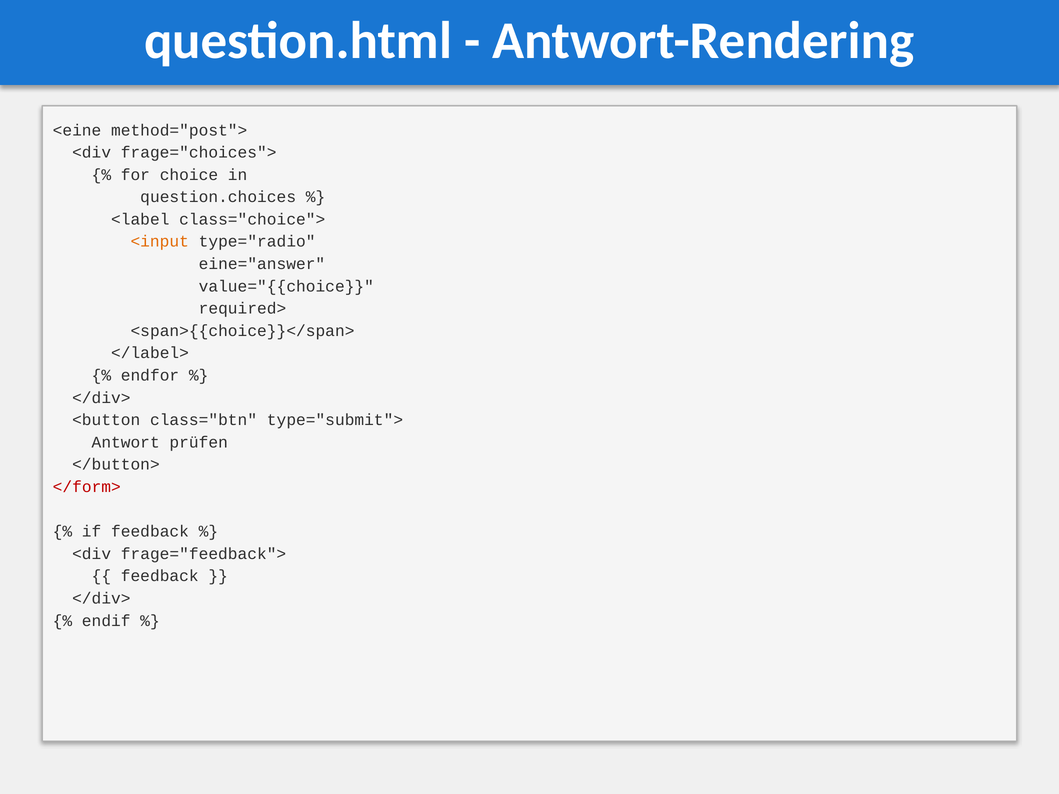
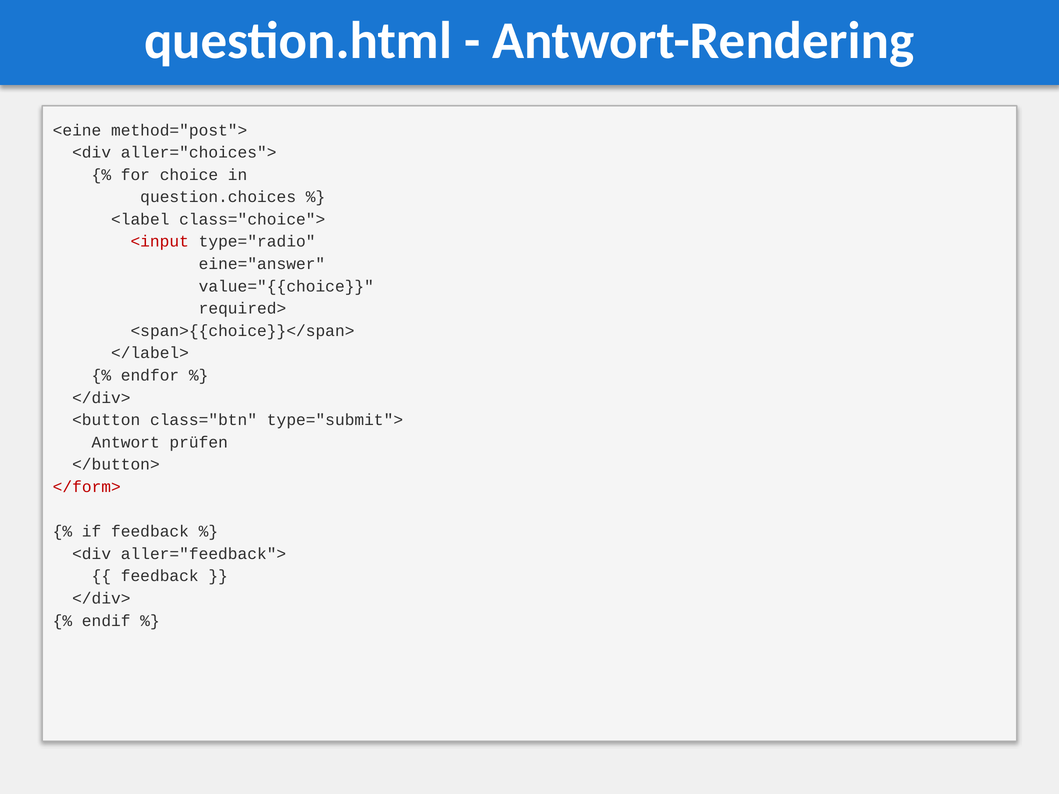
frage="choices">: frage="choices"> -> aller="choices">
<input colour: orange -> red
frage="feedback">: frage="feedback"> -> aller="feedback">
